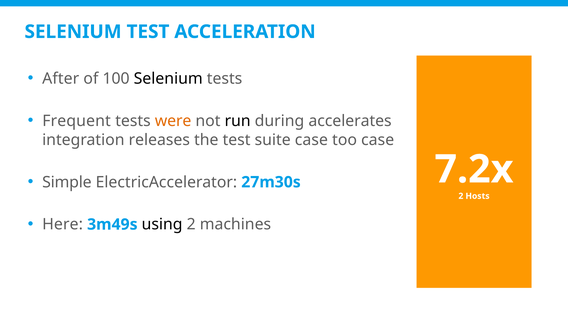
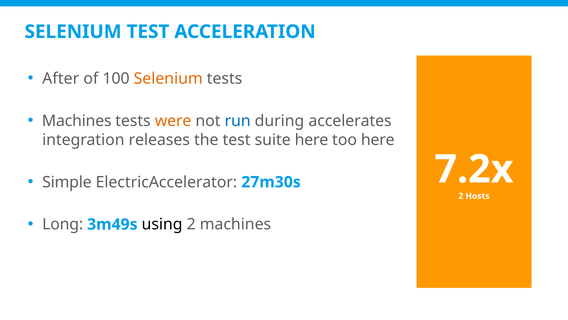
Selenium at (168, 78) colour: black -> orange
Frequent at (77, 121): Frequent -> Machines
run colour: black -> blue
suite case: case -> here
too case: case -> here
Here: Here -> Long
